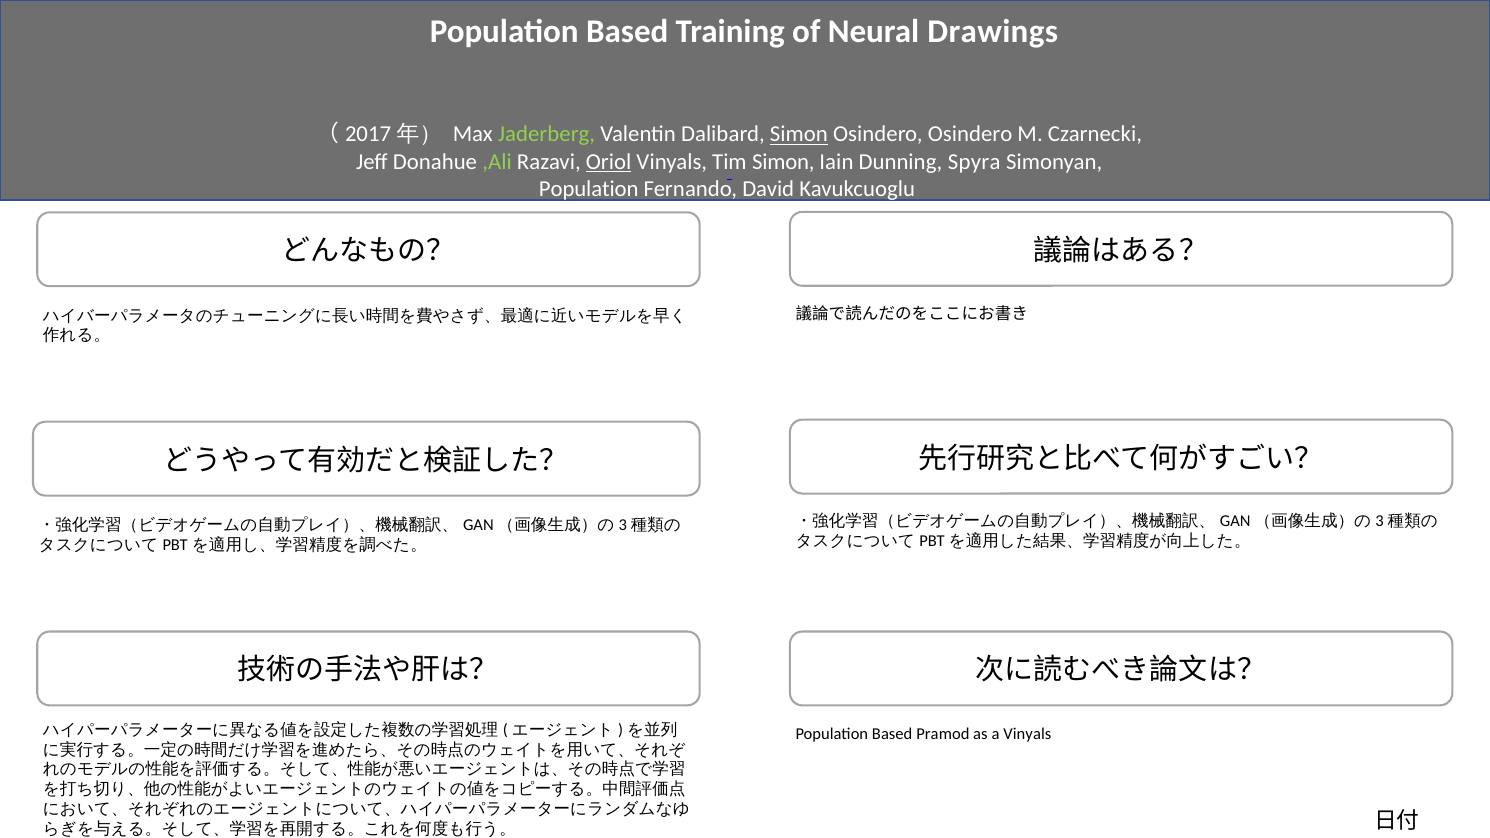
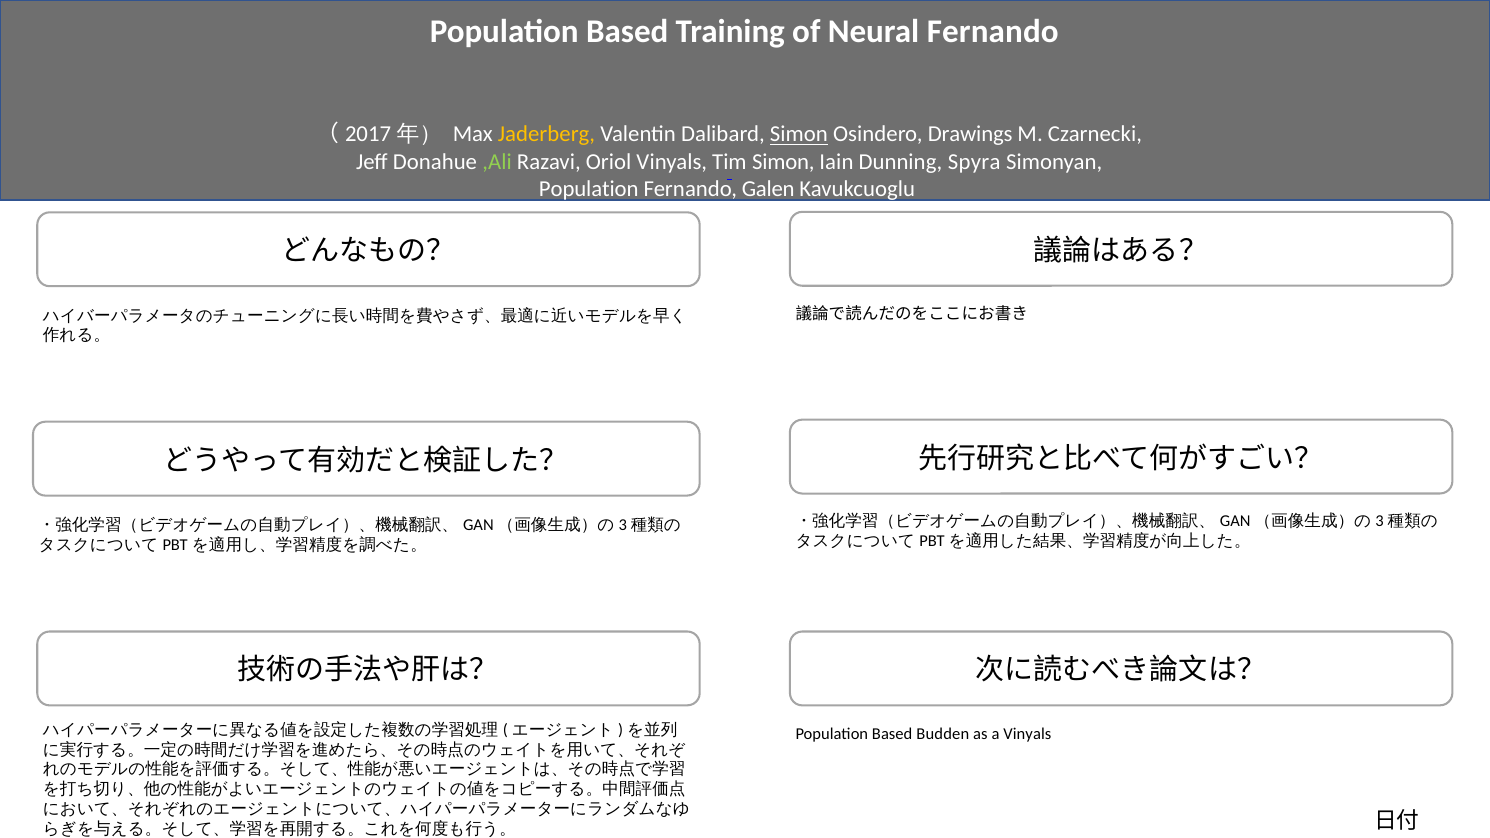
Neural Drawings: Drawings -> Fernando
Jaderberg colour: light green -> yellow
Osindero Osindero: Osindero -> Drawings
Oriol underline: present -> none
David: David -> Galen
Pramod: Pramod -> Budden
